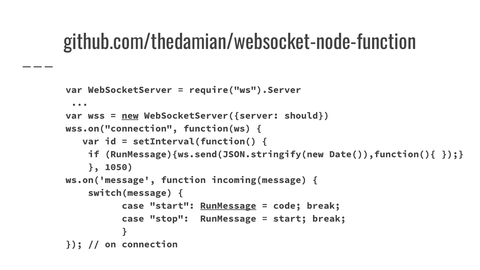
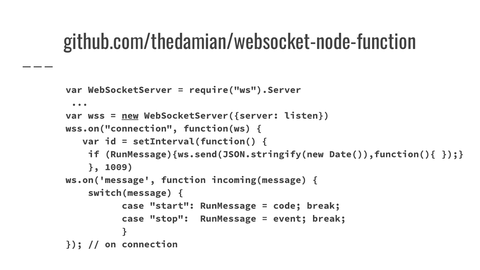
should: should -> listen
1050: 1050 -> 1009
RunMessage at (228, 206) underline: present -> none
start at (290, 219): start -> event
